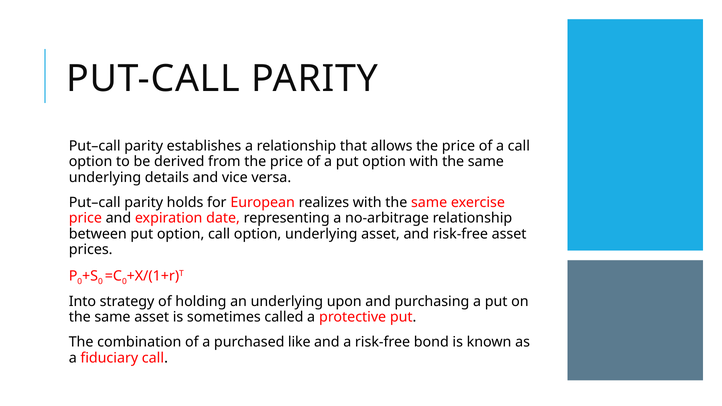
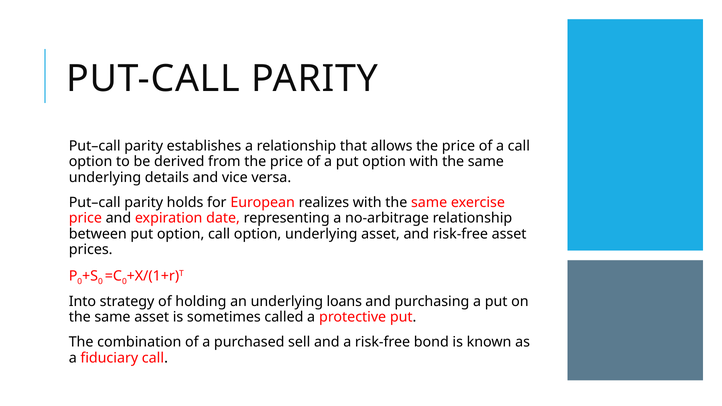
upon: upon -> loans
like: like -> sell
